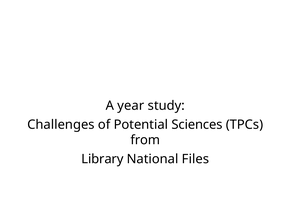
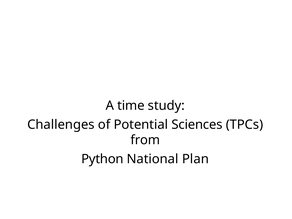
year: year -> time
Library: Library -> Python
Files: Files -> Plan
